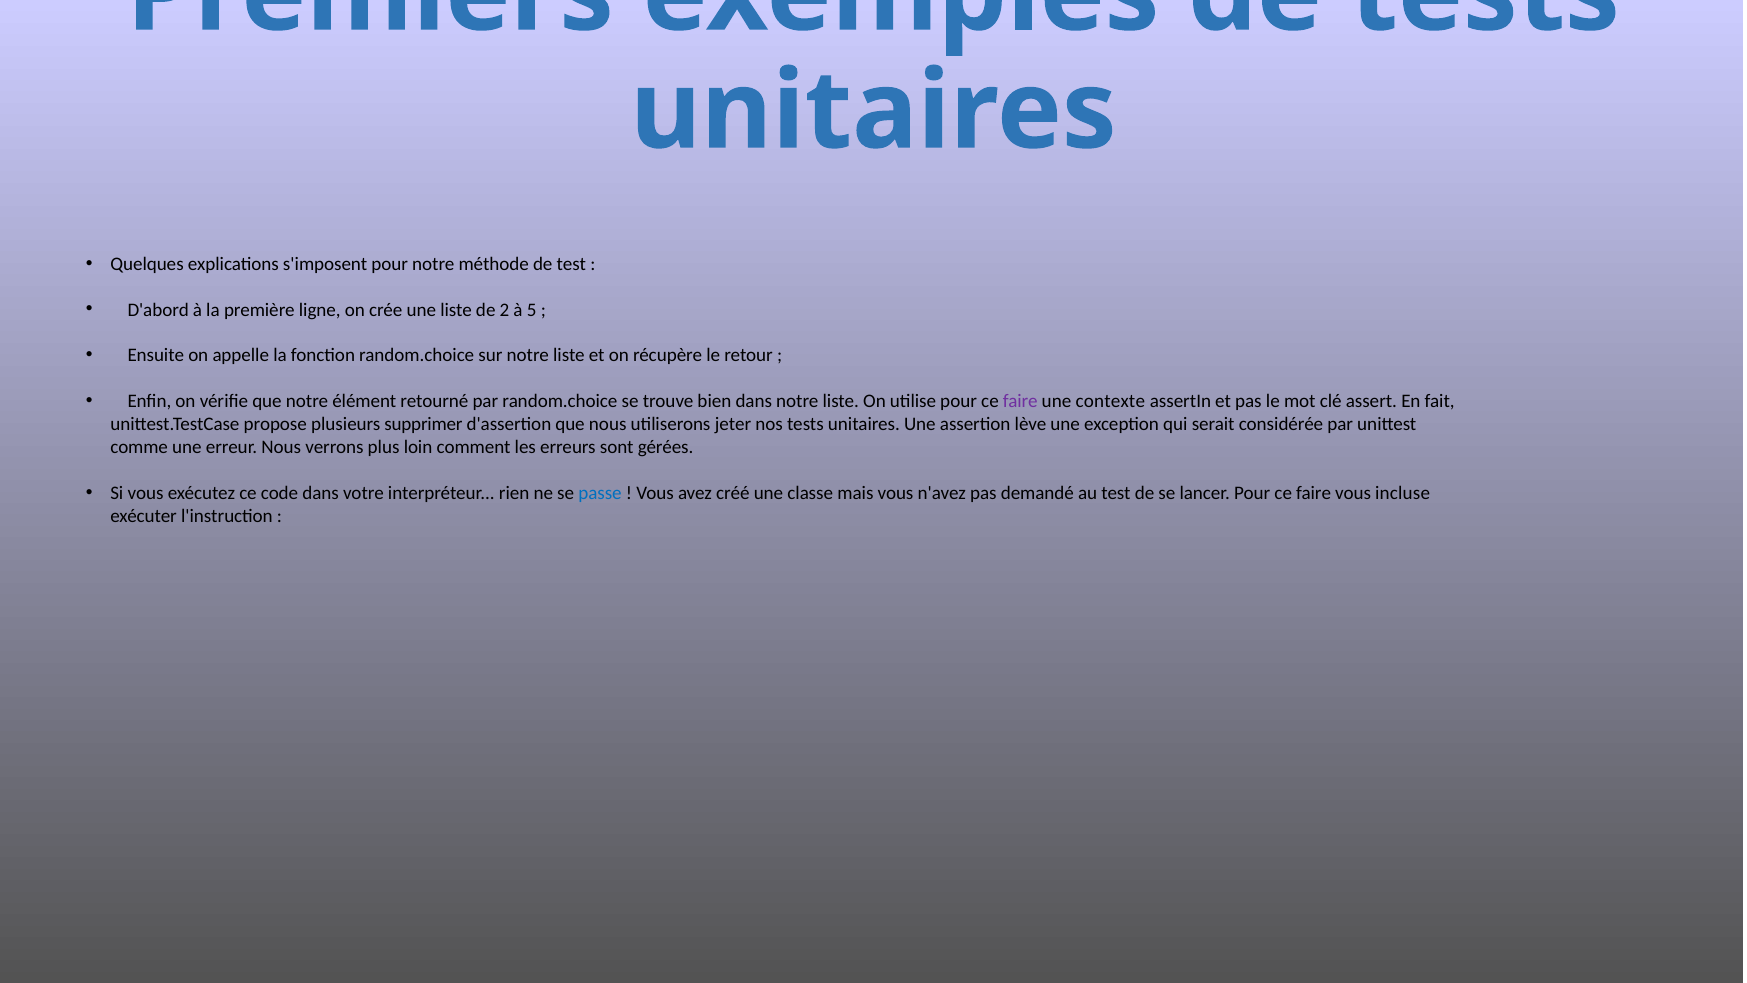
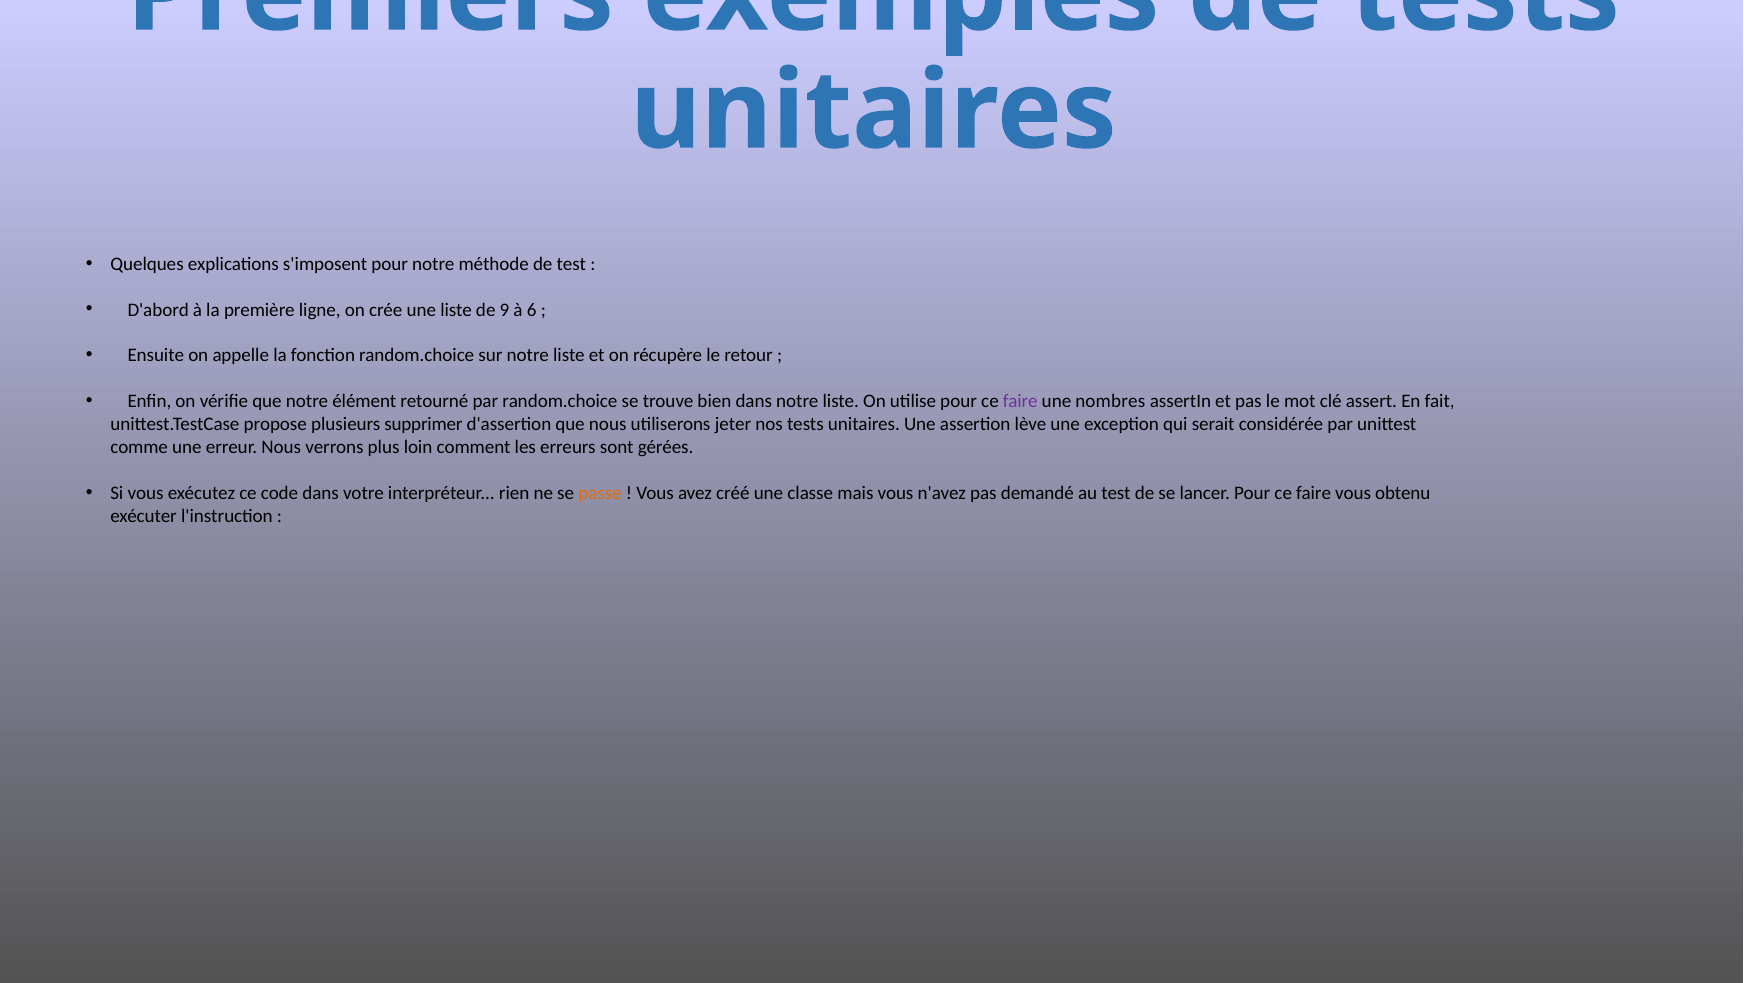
2: 2 -> 9
5: 5 -> 6
contexte: contexte -> nombres
passe colour: blue -> orange
incluse: incluse -> obtenu
